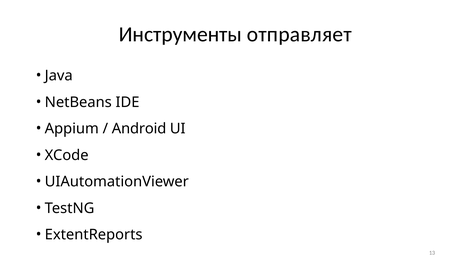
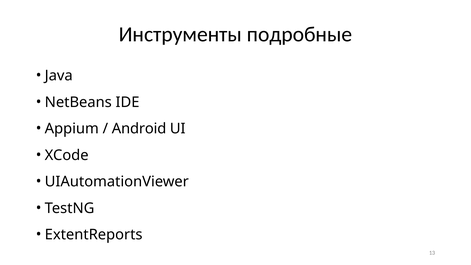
отправляет: отправляет -> подробные
